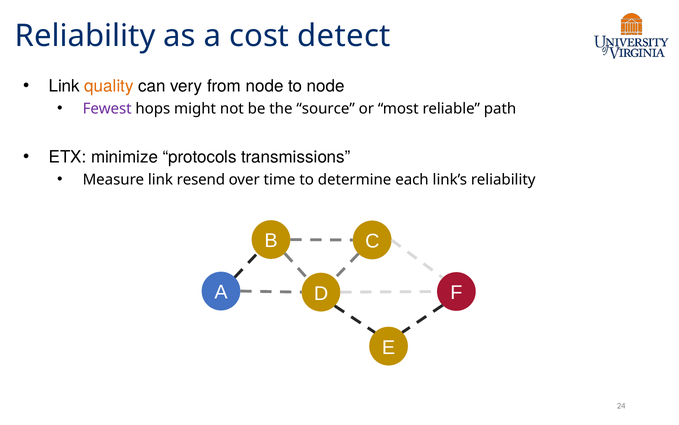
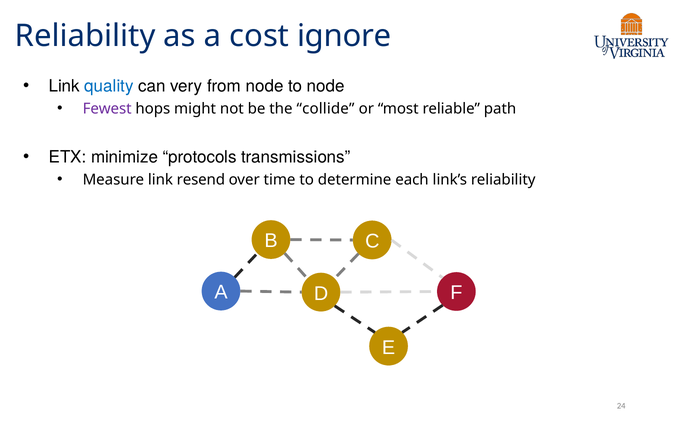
detect: detect -> ignore
quality colour: orange -> blue
source: source -> collide
